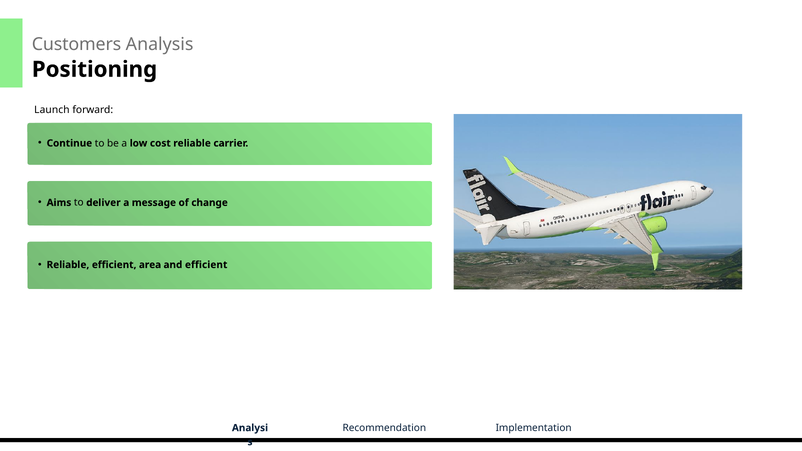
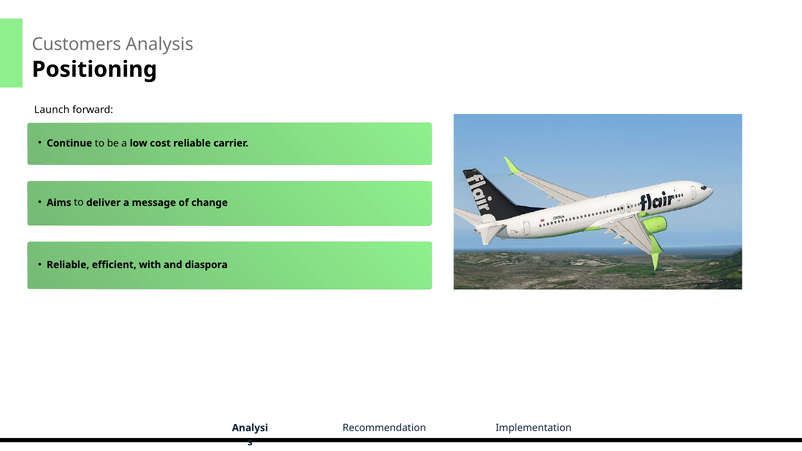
area: area -> with
and efficient: efficient -> diaspora
